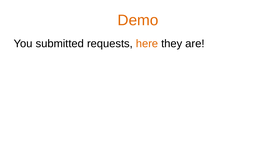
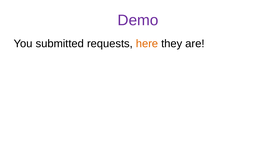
Demo colour: orange -> purple
